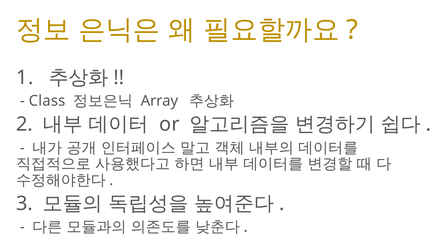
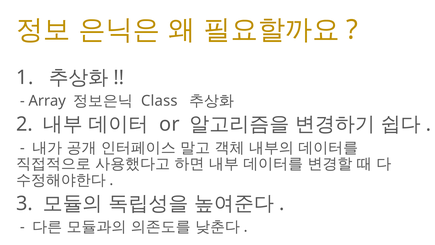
Class: Class -> Array
Array: Array -> Class
